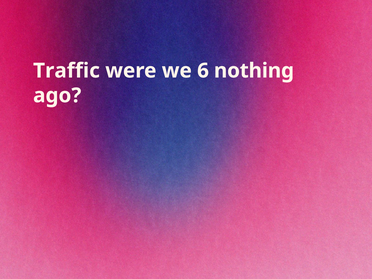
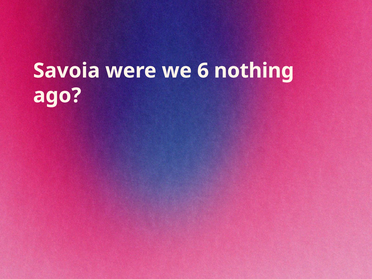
Traffic: Traffic -> Savoia
